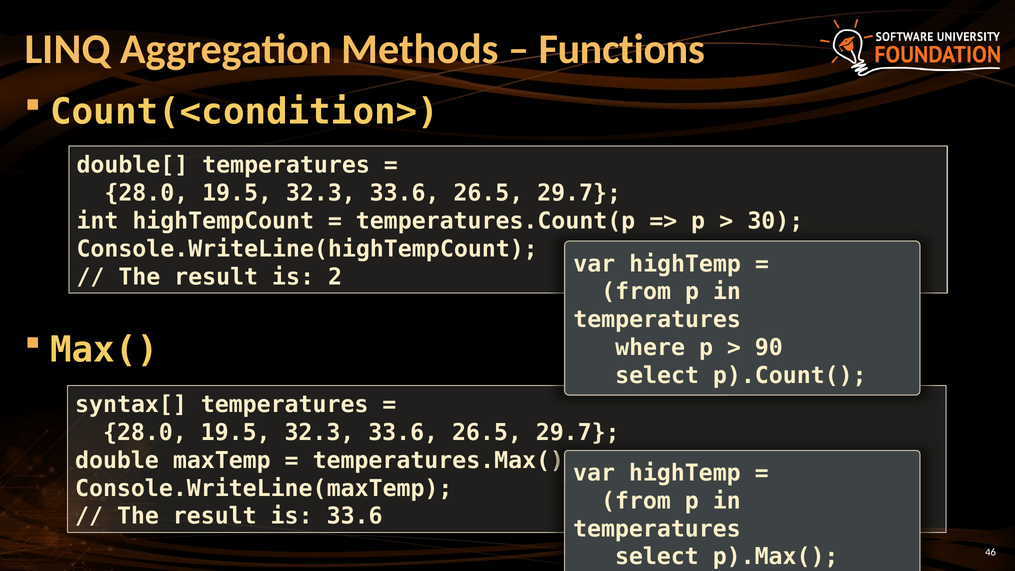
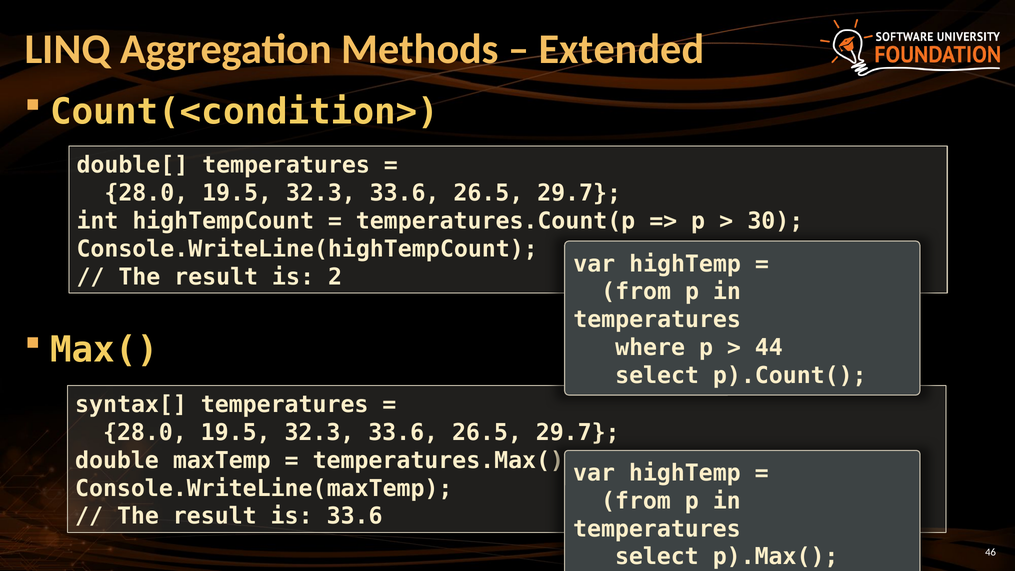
Functions: Functions -> Extended
90: 90 -> 44
